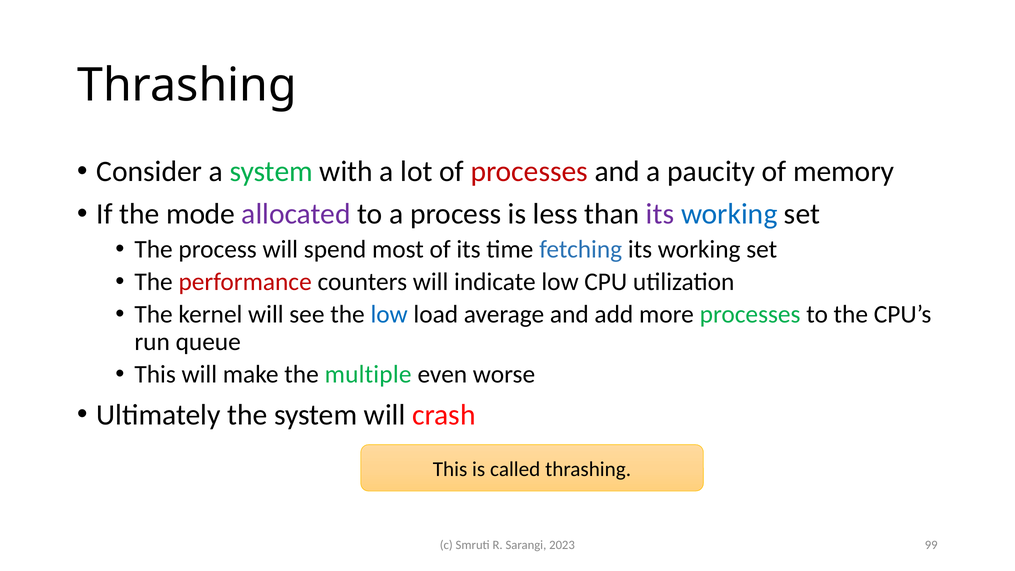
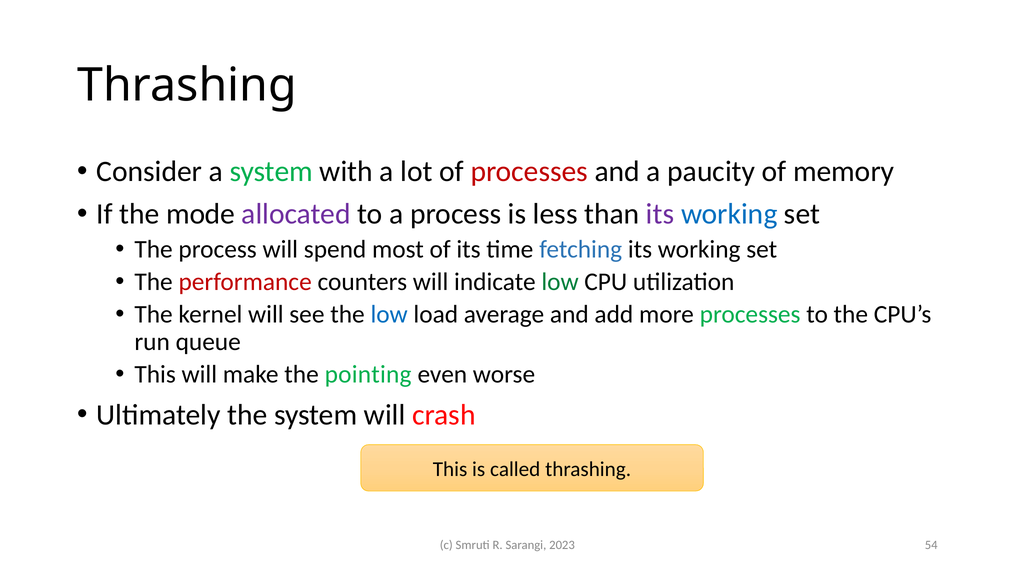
low at (560, 282) colour: black -> green
multiple: multiple -> pointing
99: 99 -> 54
